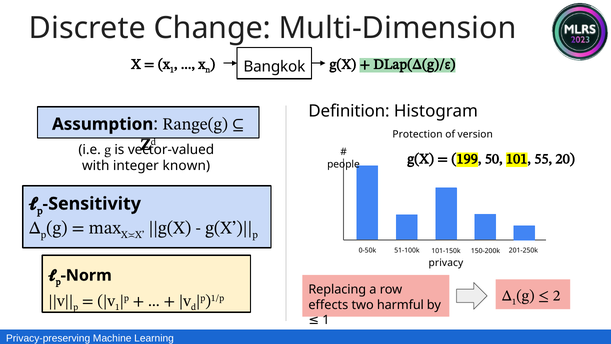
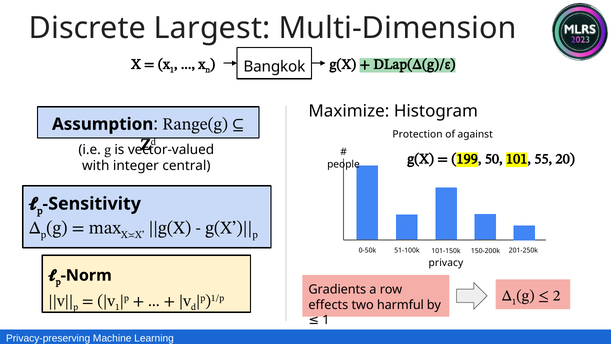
Change: Change -> Largest
Definition: Definition -> Maximize
version: version -> against
known: known -> central
Replacing: Replacing -> Gradients
